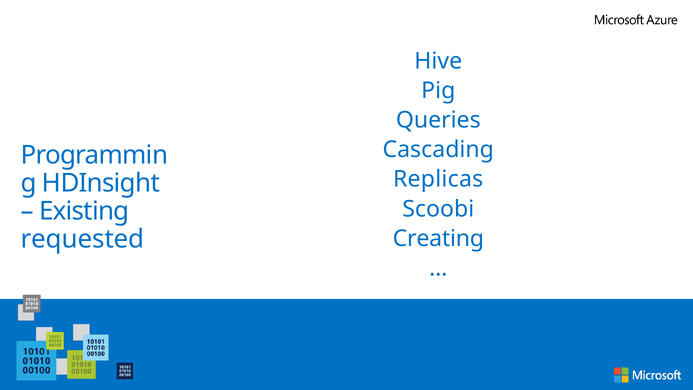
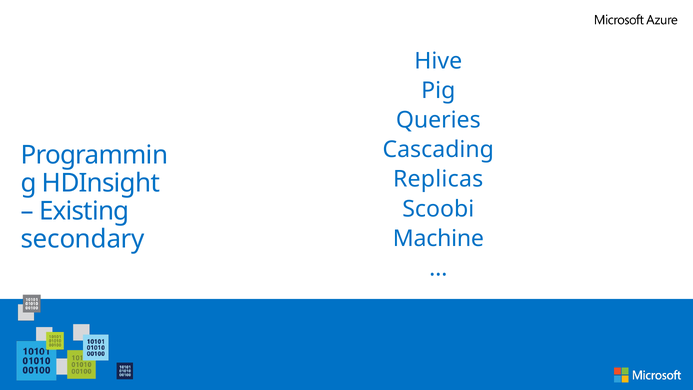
requested: requested -> secondary
Creating: Creating -> Machine
